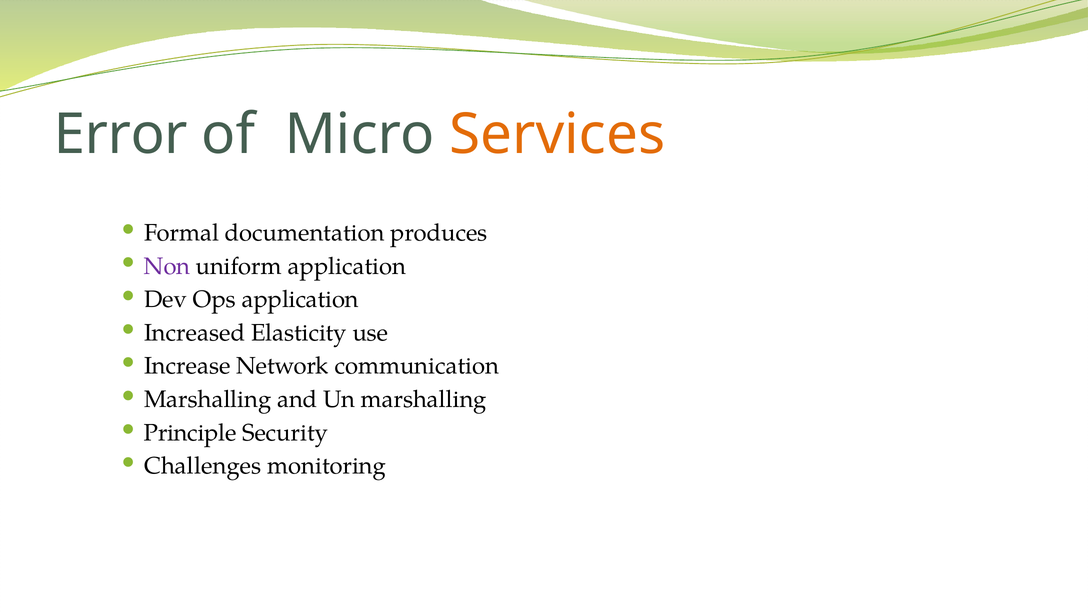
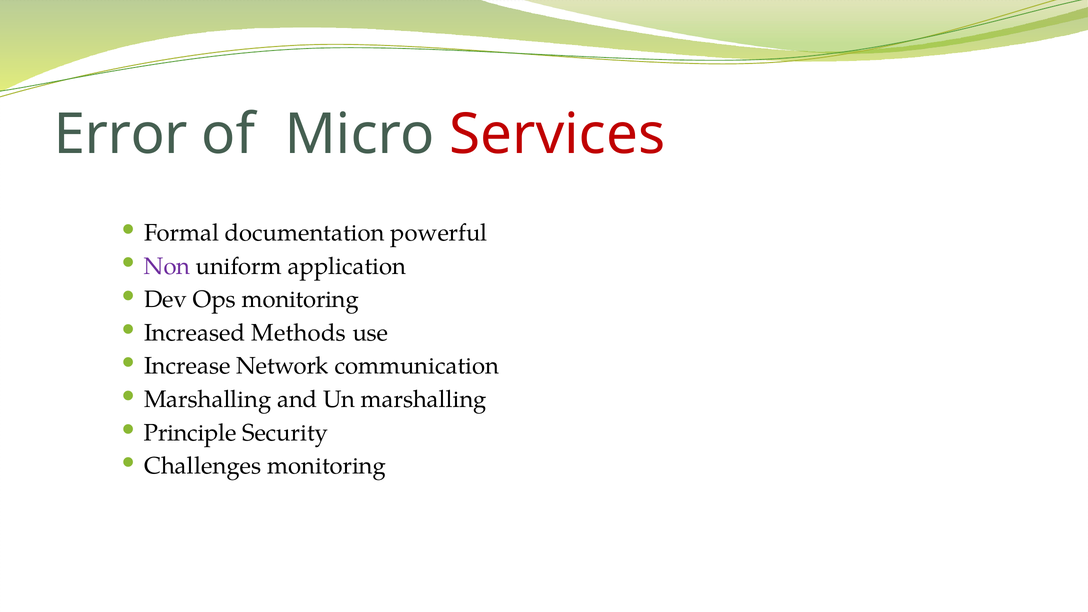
Services colour: orange -> red
produces: produces -> powerful
Ops application: application -> monitoring
Elasticity: Elasticity -> Methods
